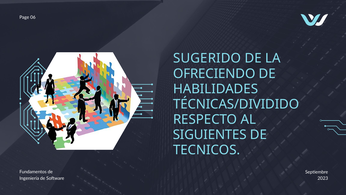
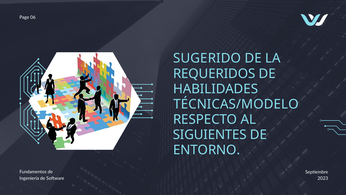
OFRECIENDO: OFRECIENDO -> REQUERIDOS
TÉCNICAS/DIVIDIDO: TÉCNICAS/DIVIDIDO -> TÉCNICAS/MODELO
TECNICOS: TECNICOS -> ENTORNO
